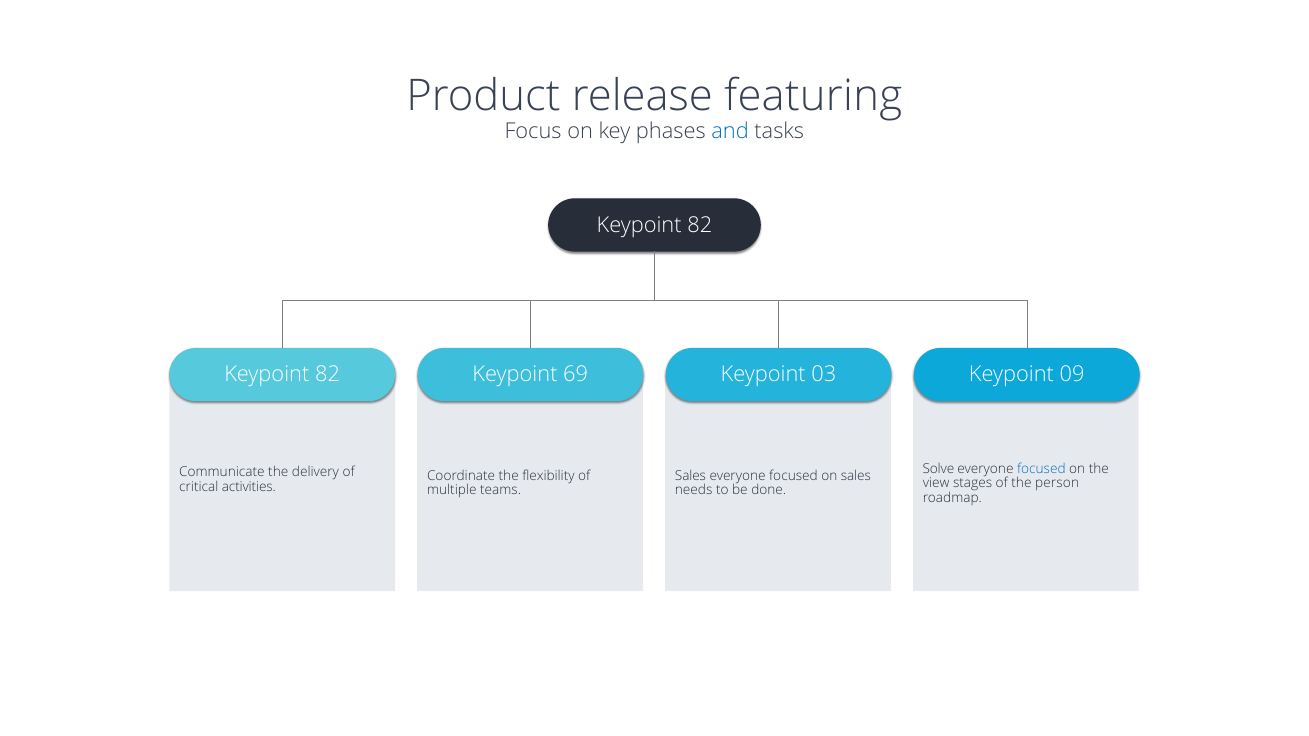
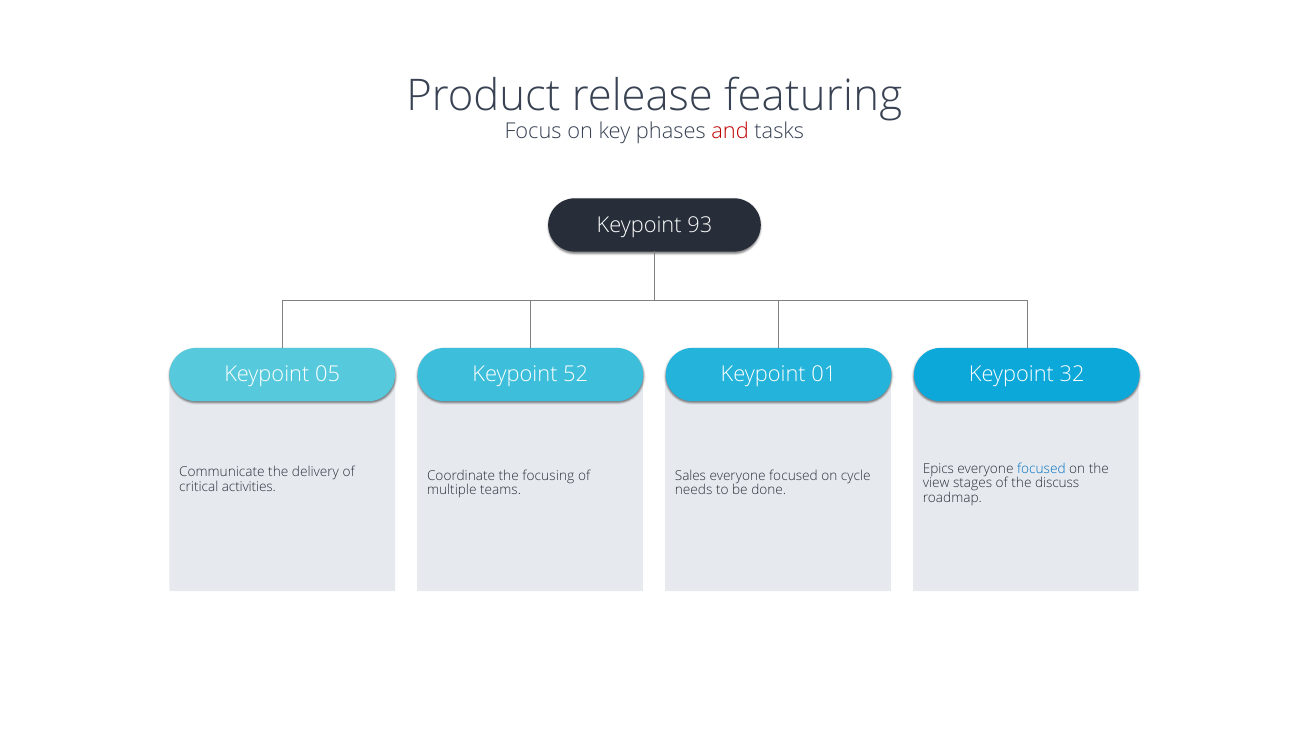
and colour: blue -> red
82 at (700, 225): 82 -> 93
82 at (327, 375): 82 -> 05
69: 69 -> 52
03: 03 -> 01
09: 09 -> 32
Solve: Solve -> Epics
flexibility: flexibility -> focusing
on sales: sales -> cycle
person: person -> discuss
